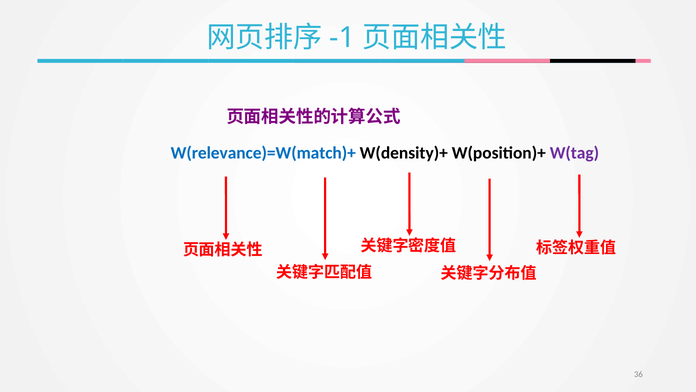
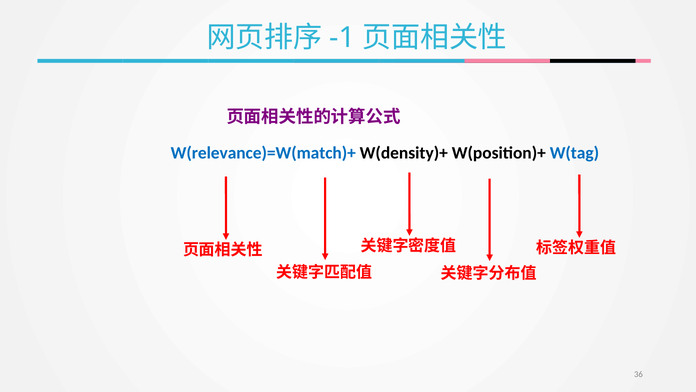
W(tag colour: purple -> blue
